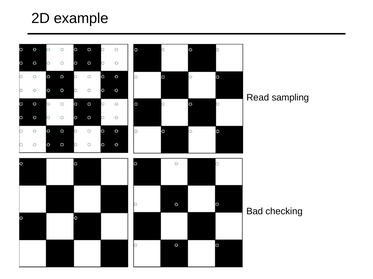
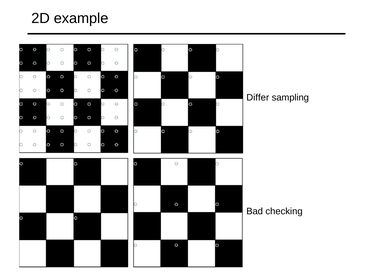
Read: Read -> Differ
